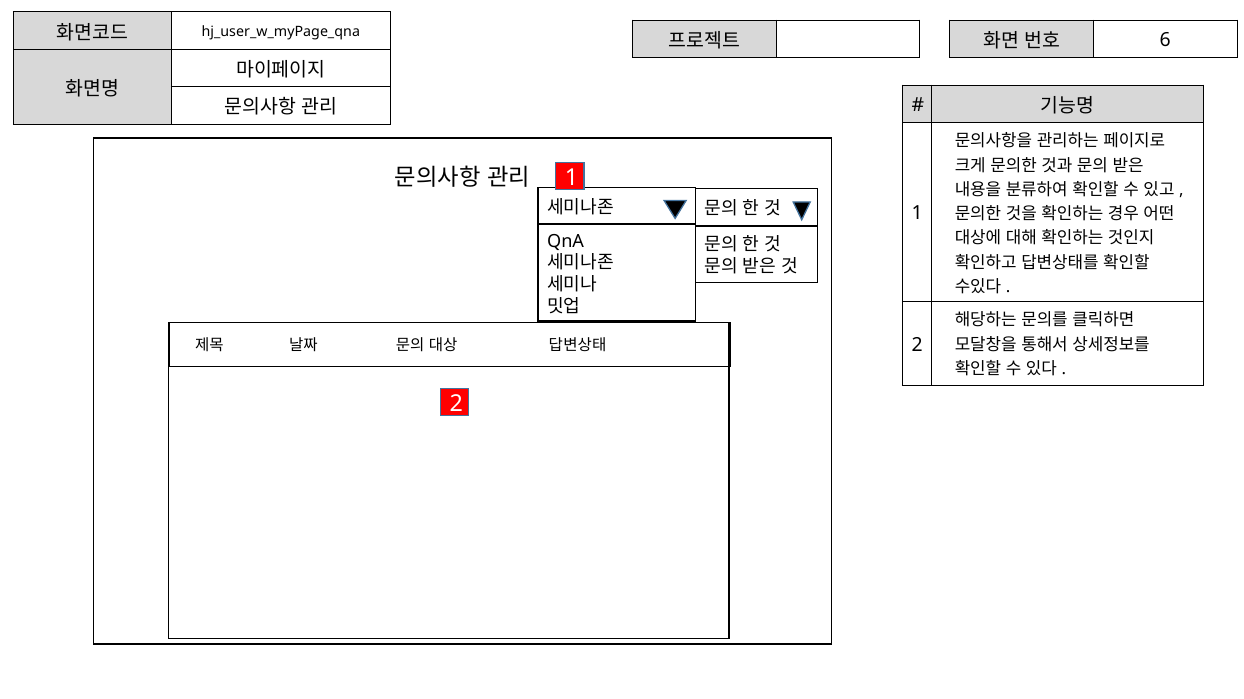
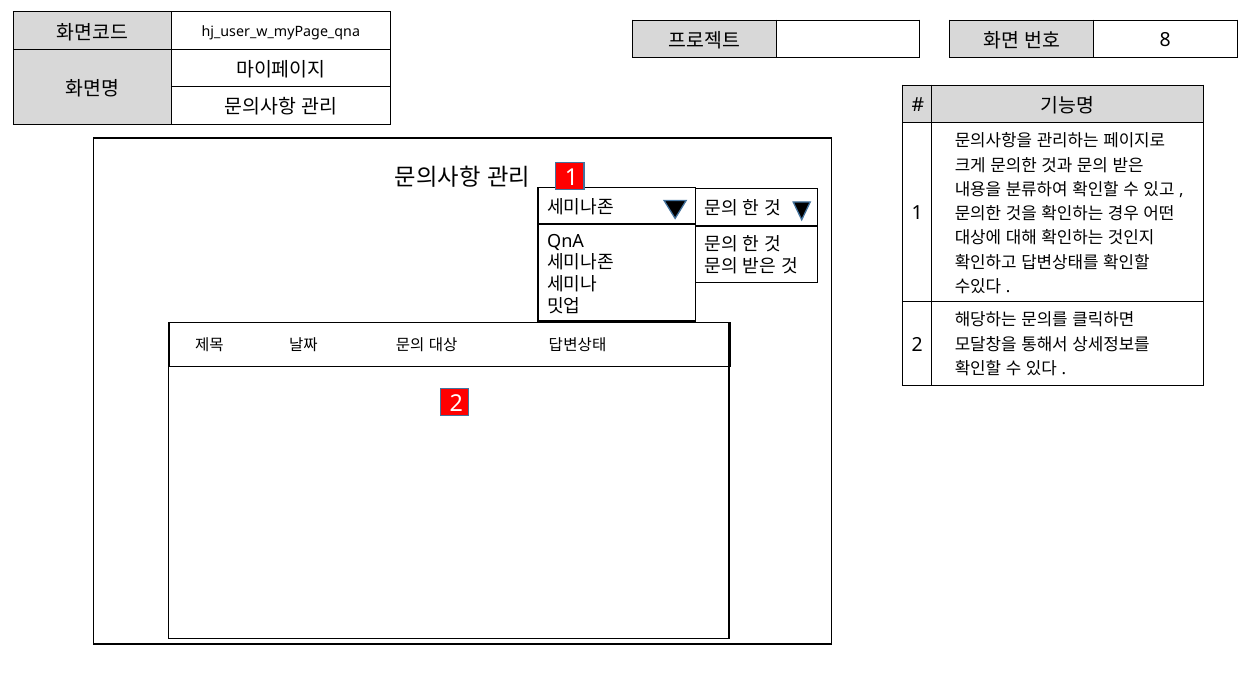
6: 6 -> 8
